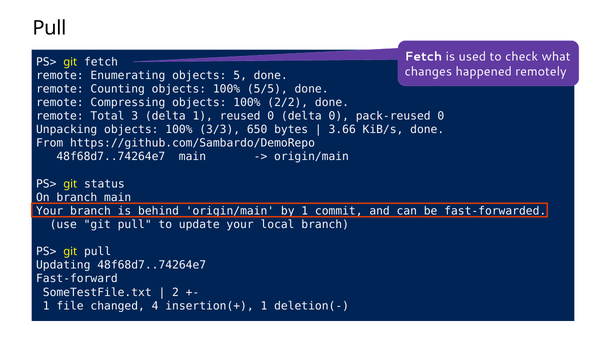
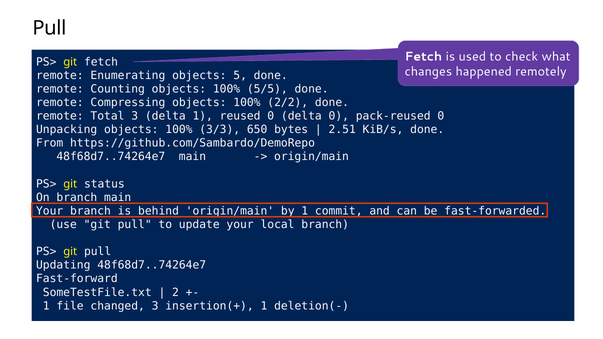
3.66: 3.66 -> 2.51
changed 4: 4 -> 3
